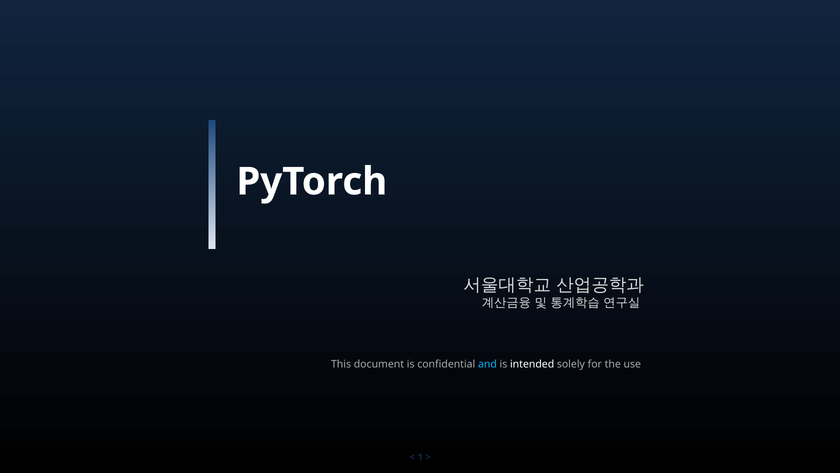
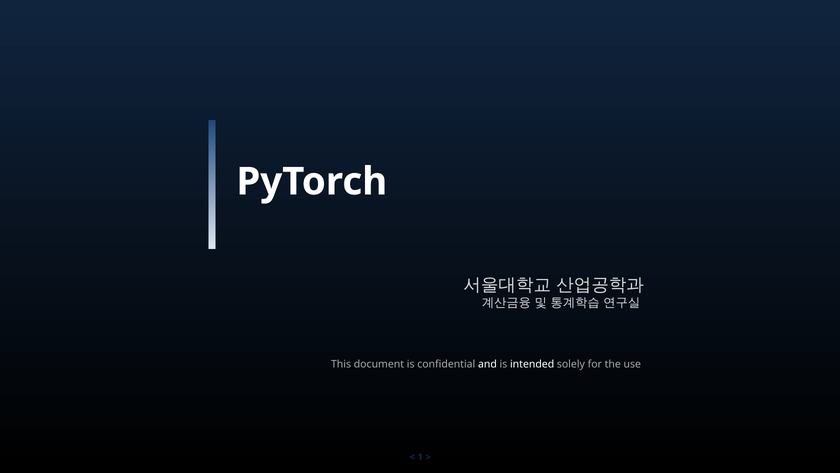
and colour: light blue -> white
